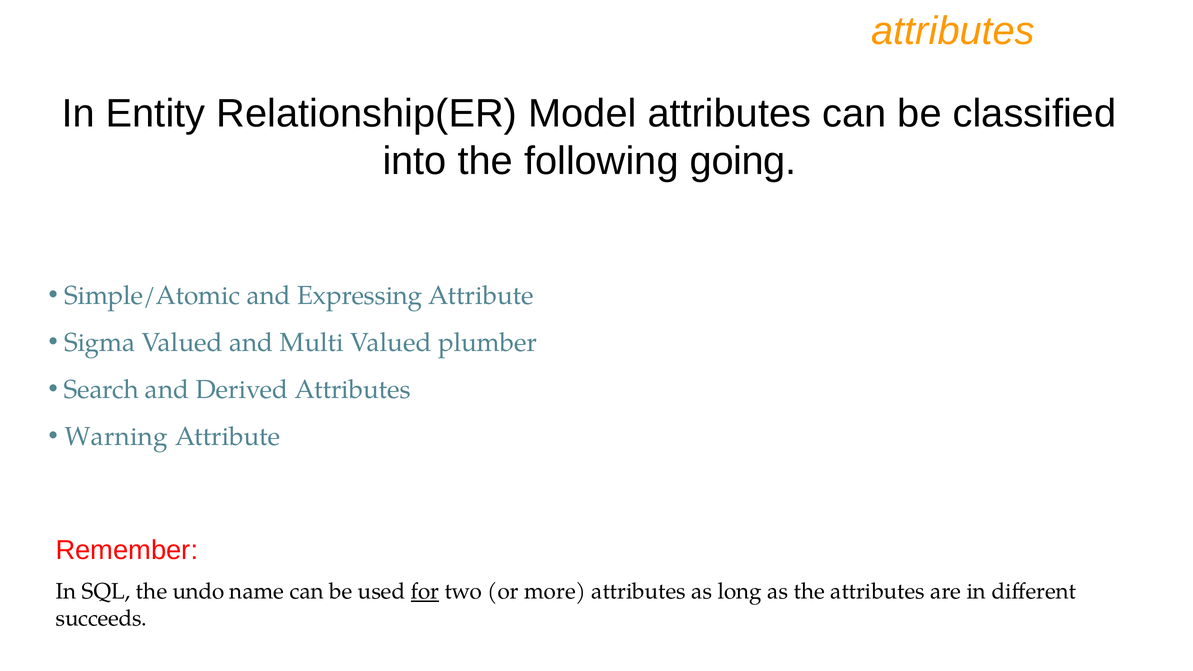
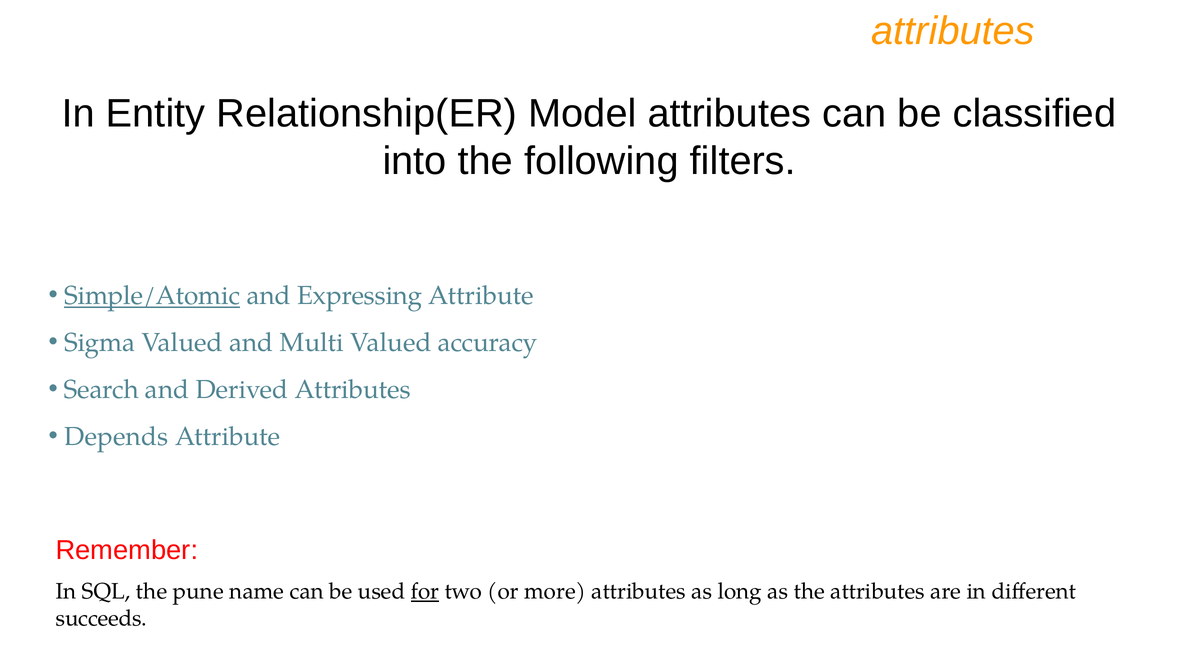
going: going -> filters
Simple/Atomic underline: none -> present
plumber: plumber -> accuracy
Warning: Warning -> Depends
undo: undo -> pune
